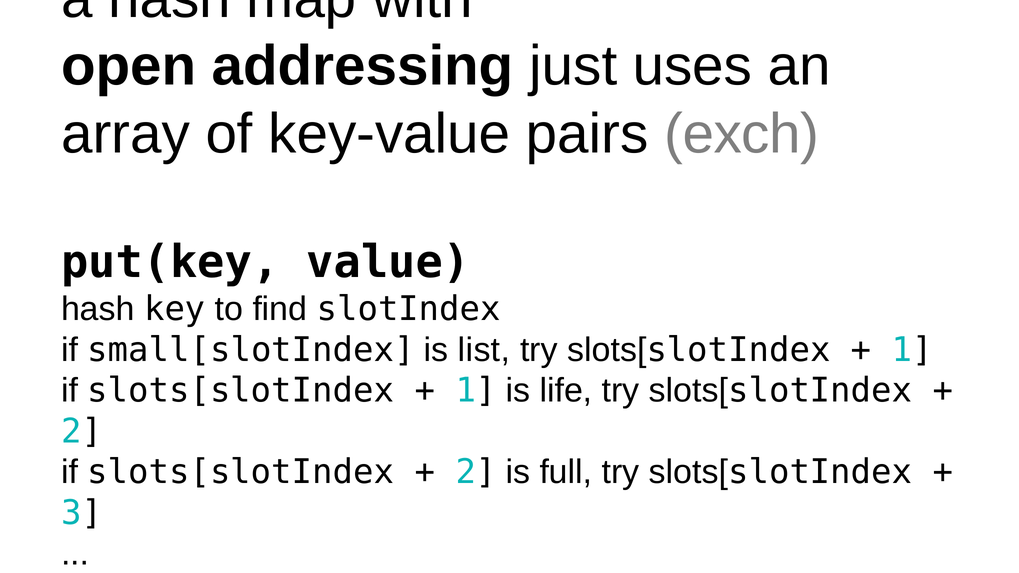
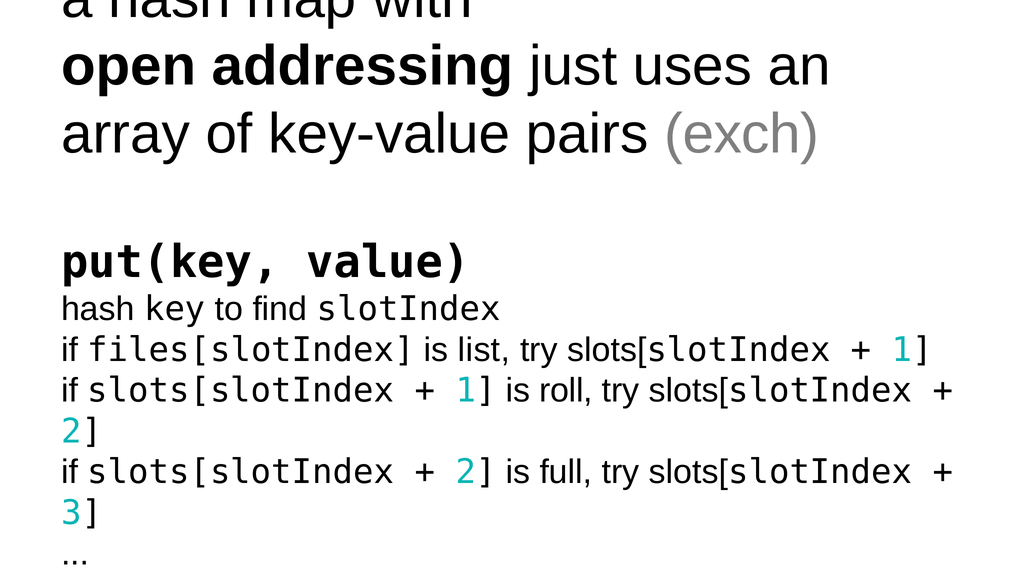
small[slotIndex: small[slotIndex -> files[slotIndex
life: life -> roll
